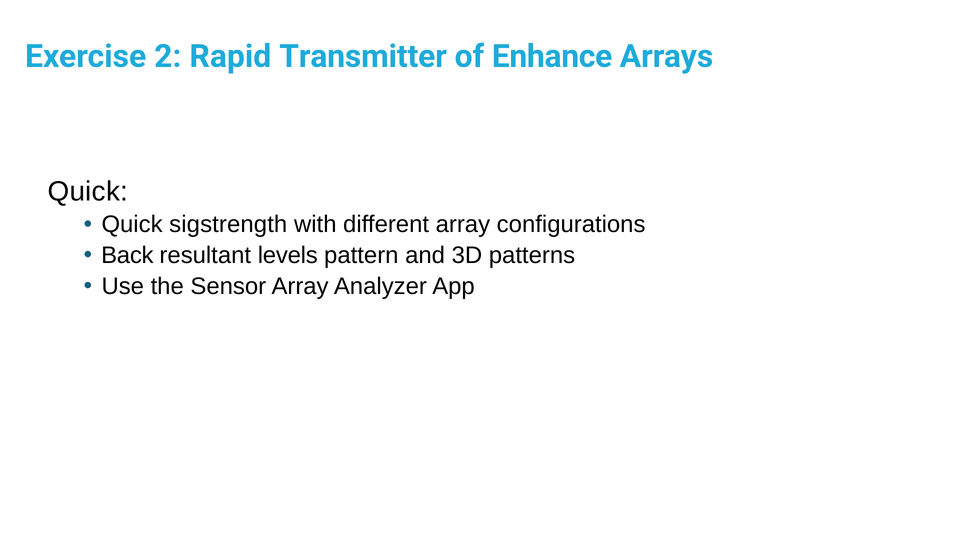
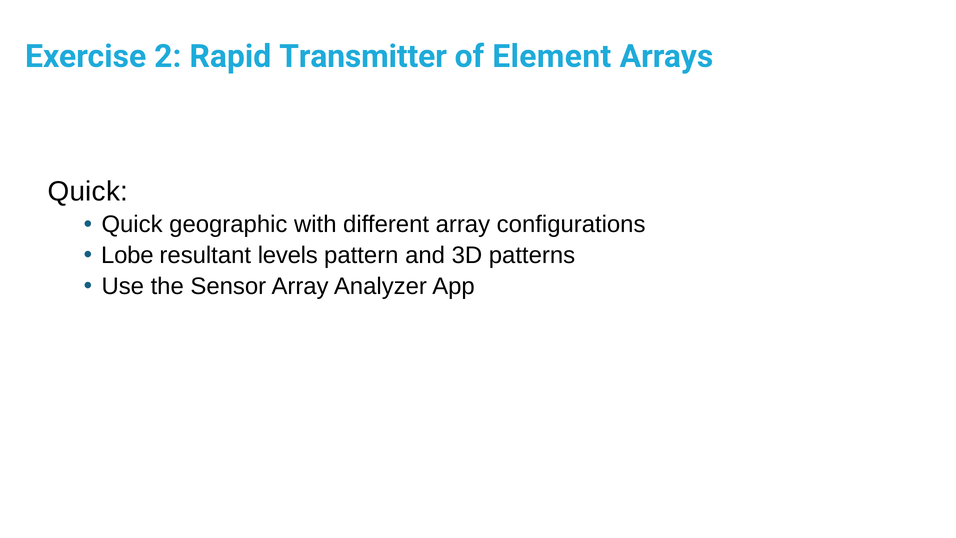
Enhance: Enhance -> Element
sigstrength: sigstrength -> geographic
Back: Back -> Lobe
